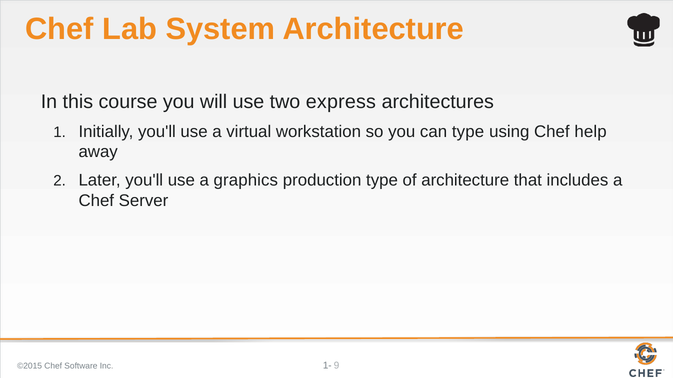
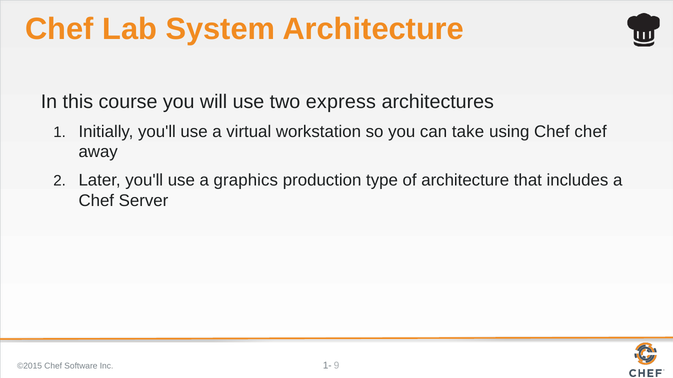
can type: type -> take
Chef help: help -> chef
